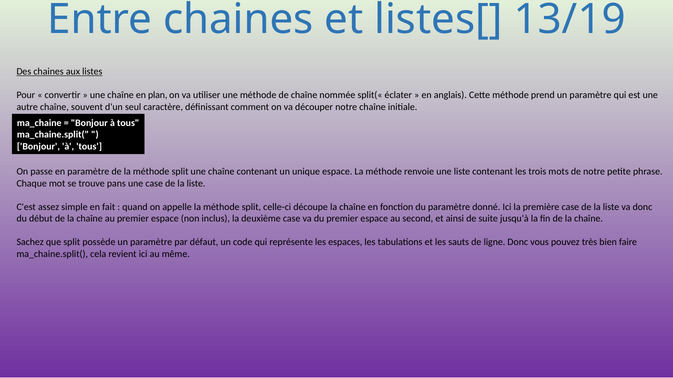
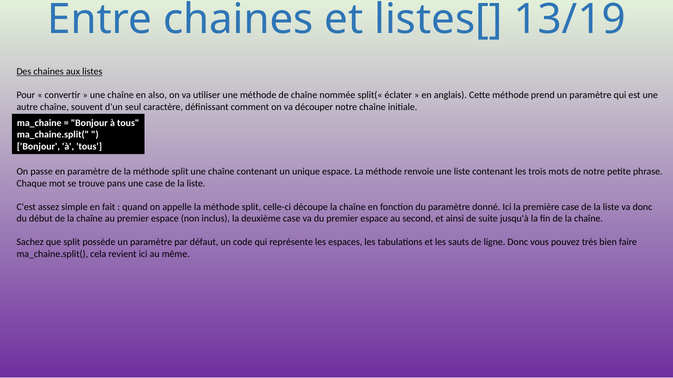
plan: plan -> also
